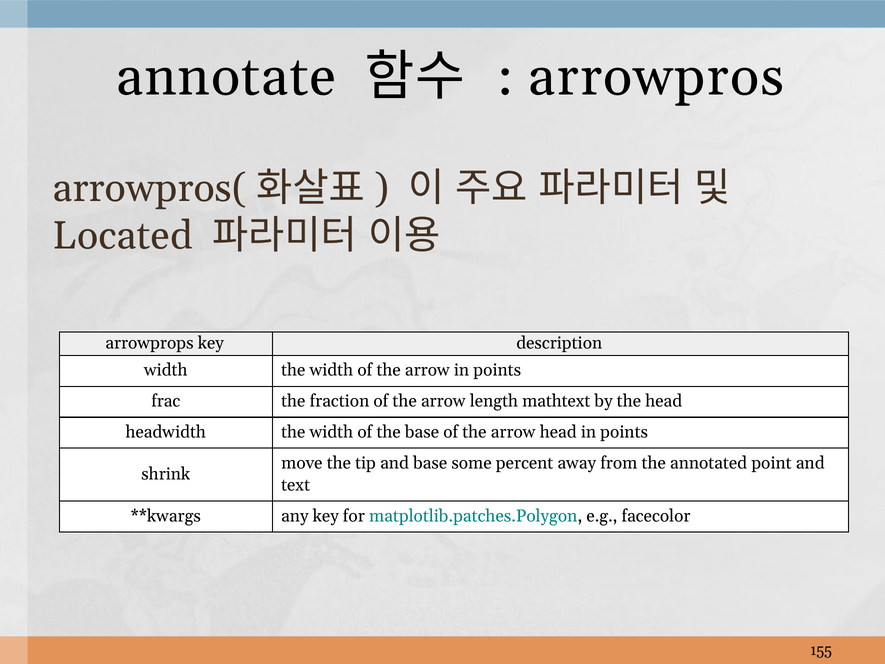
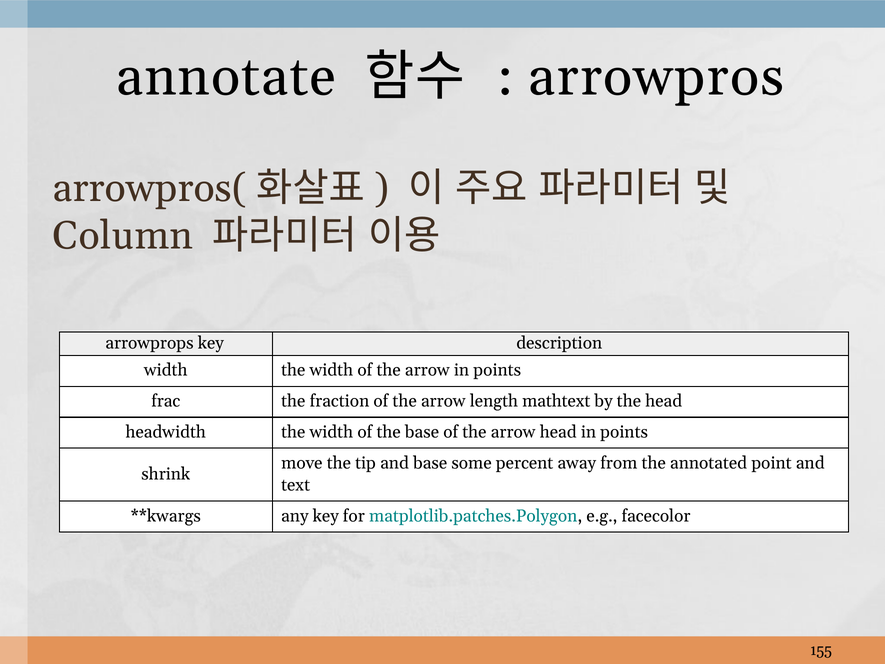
Located: Located -> Column
